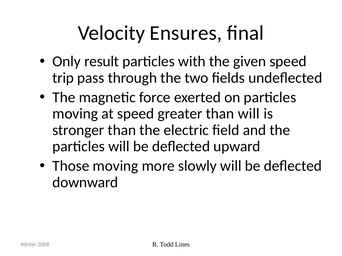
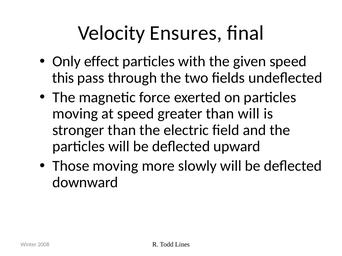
result: result -> effect
trip: trip -> this
